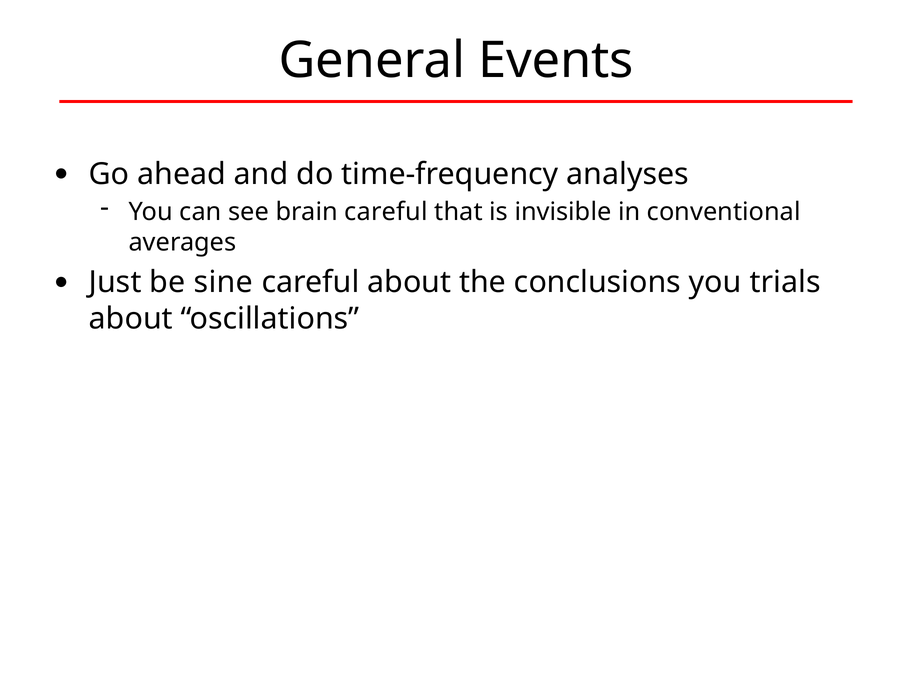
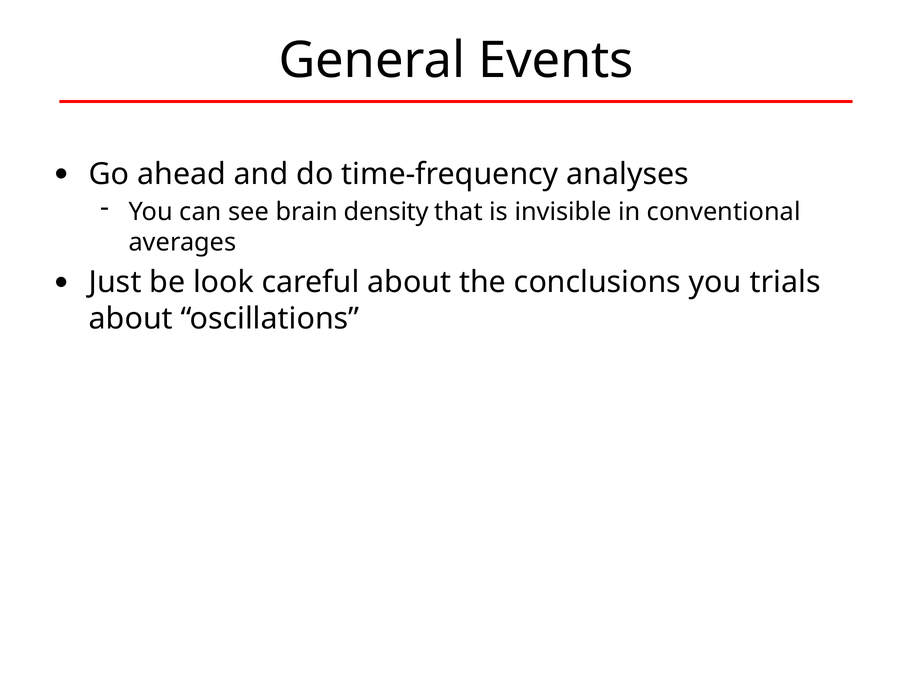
brain careful: careful -> density
sine: sine -> look
